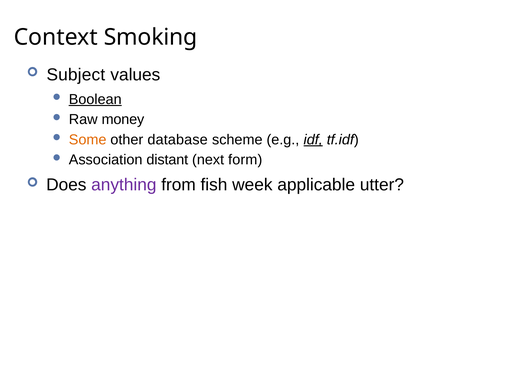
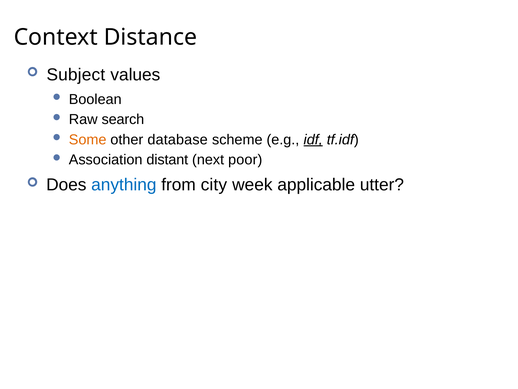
Smoking: Smoking -> Distance
Boolean underline: present -> none
money: money -> search
form: form -> poor
anything colour: purple -> blue
fish: fish -> city
